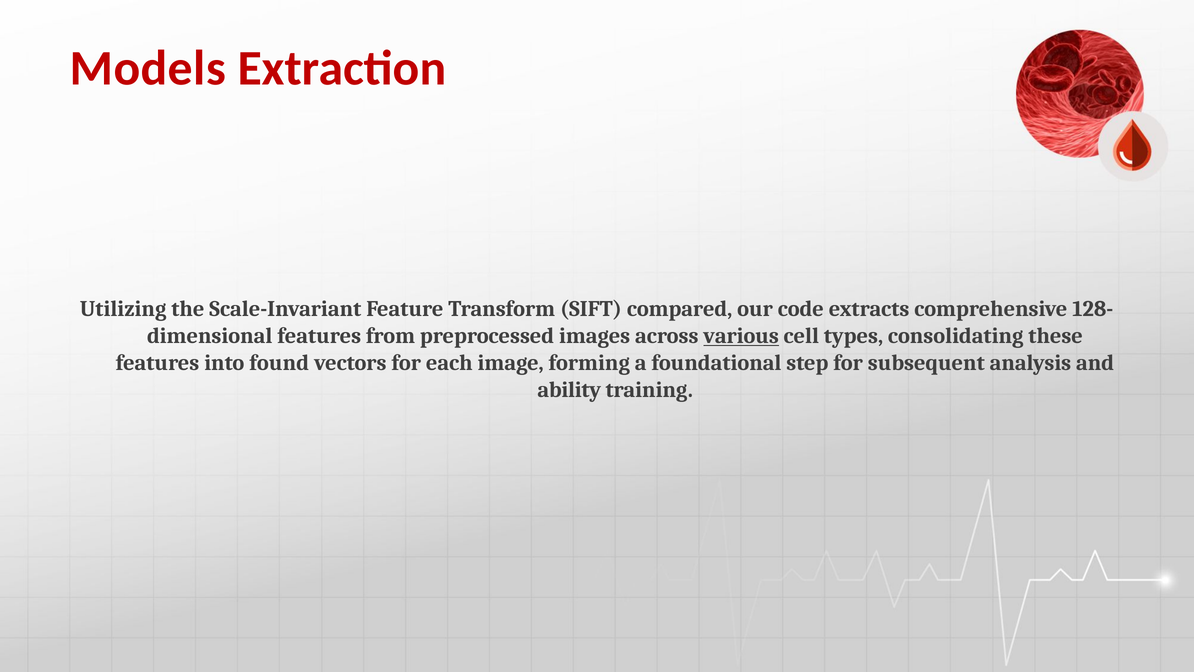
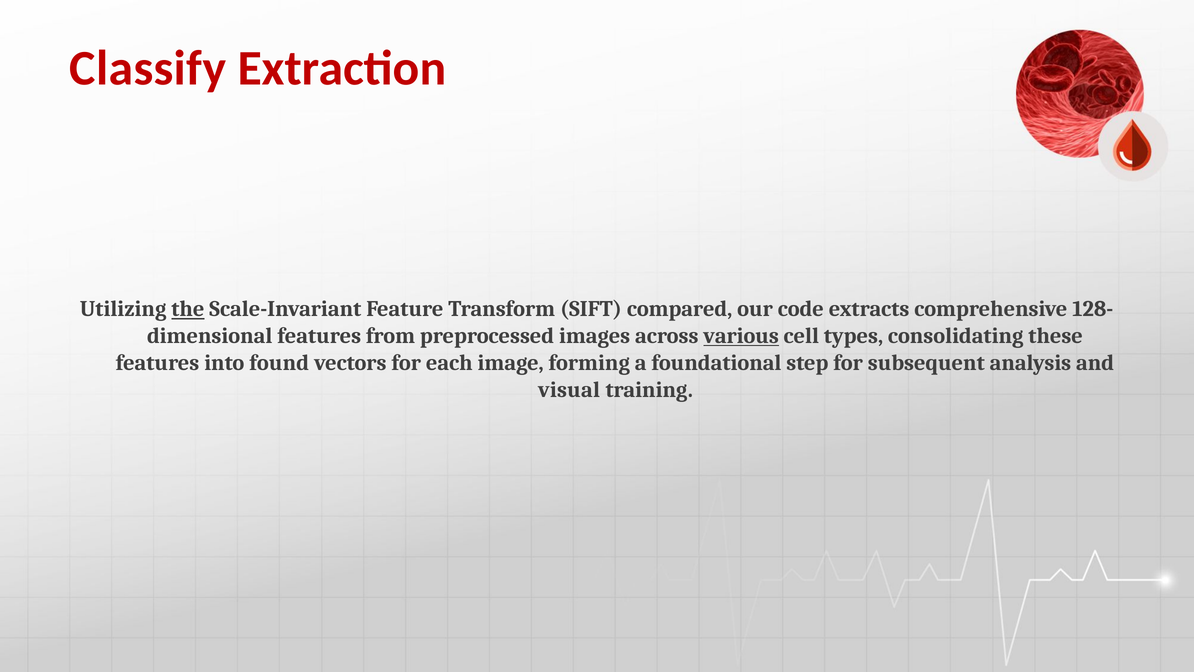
Models: Models -> Classify
the underline: none -> present
ability: ability -> visual
